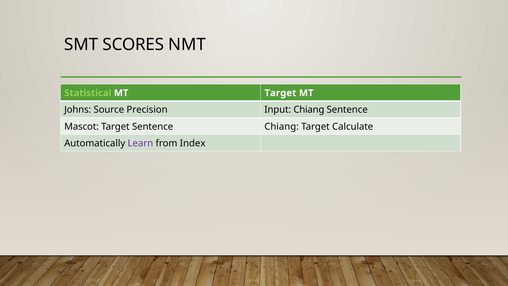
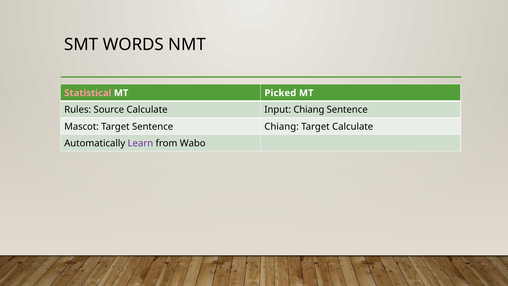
SCORES: SCORES -> WORDS
Statistical colour: light green -> pink
MT Target: Target -> Picked
Johns: Johns -> Rules
Source Precision: Precision -> Calculate
Index: Index -> Wabo
